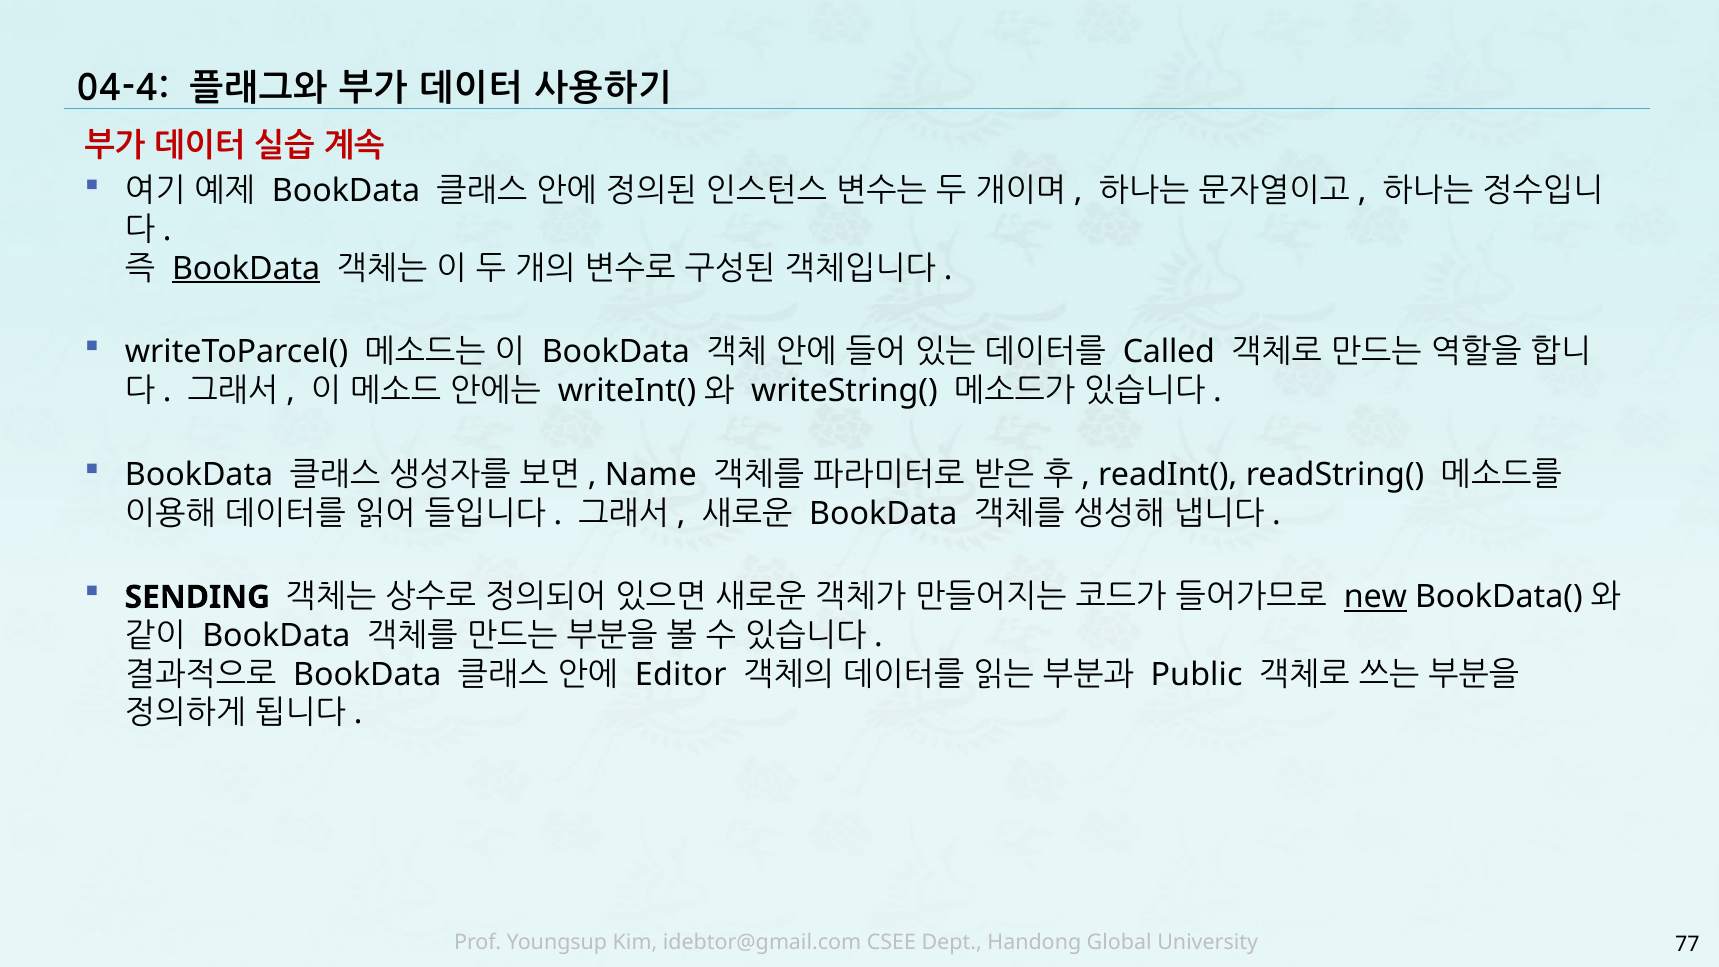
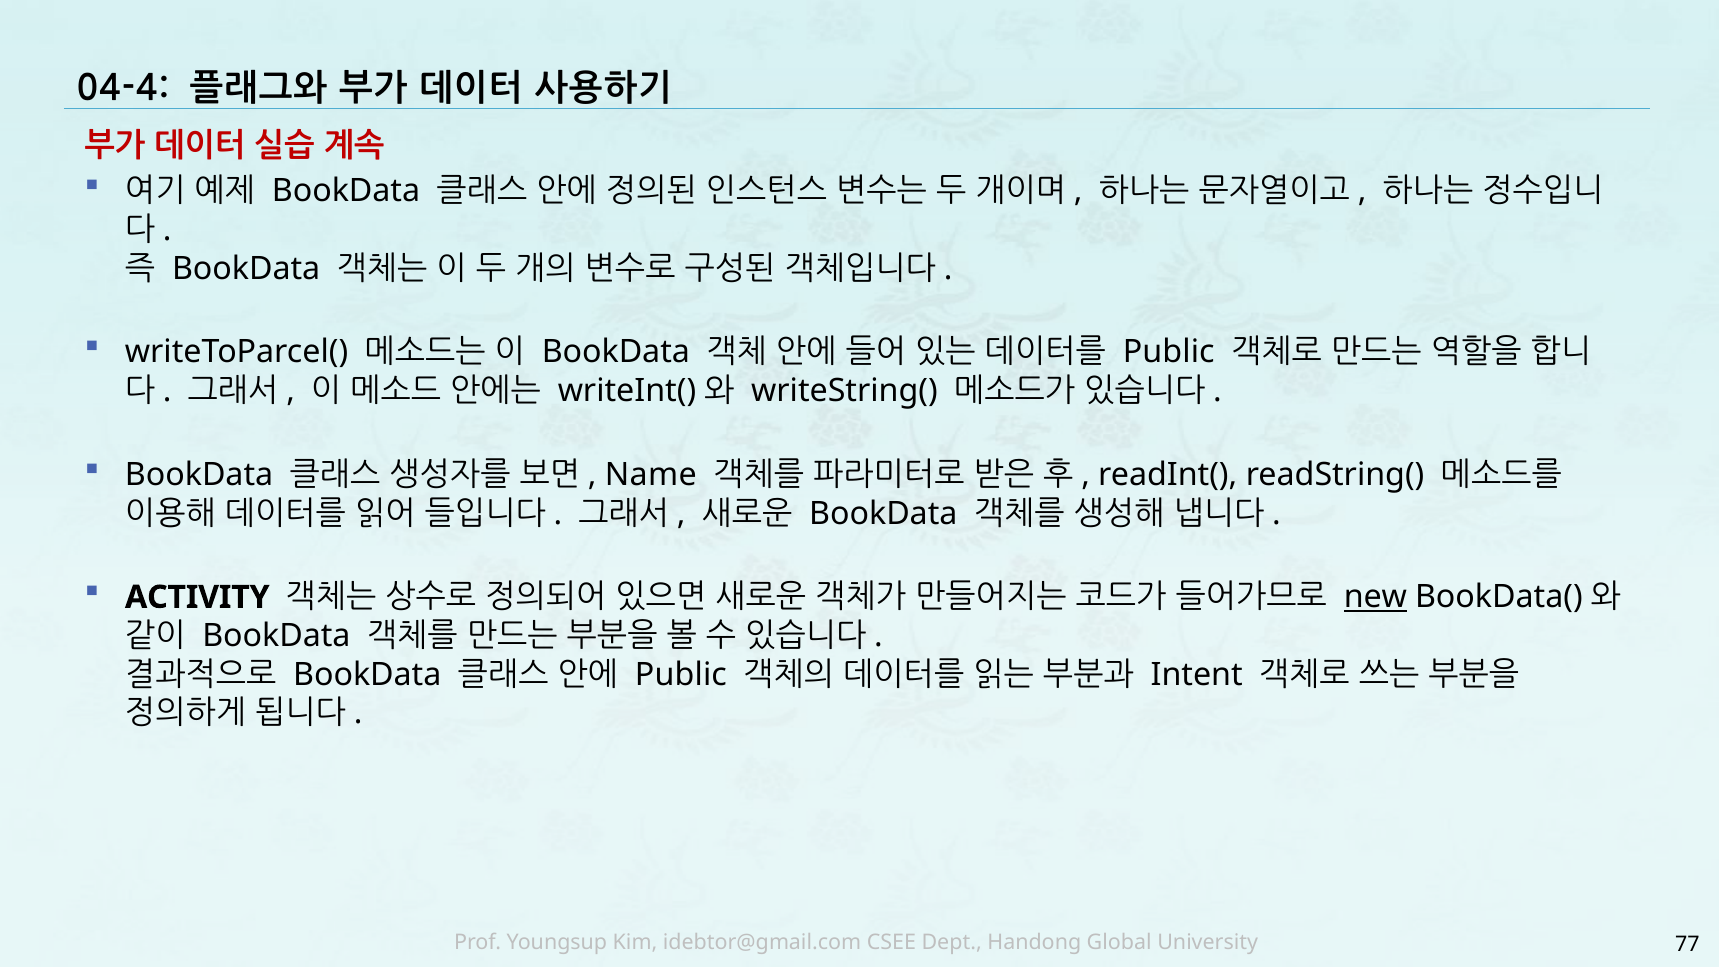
BookData at (246, 268) underline: present -> none
Called at (1169, 352): Called -> Public
SENDING: SENDING -> ACTIVITY
Editor at (681, 674): Editor -> Public
Public: Public -> Intent
